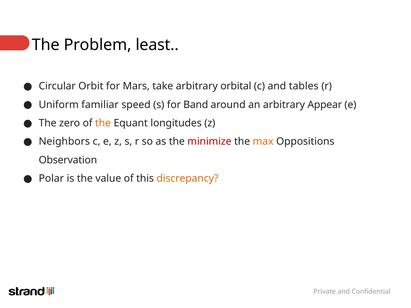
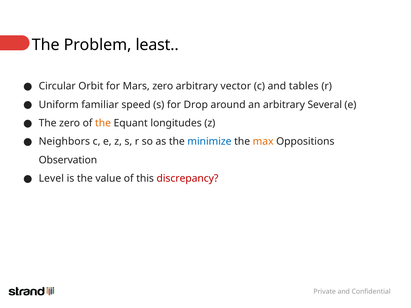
Mars take: take -> zero
orbital: orbital -> vector
Band: Band -> Drop
Appear: Appear -> Several
minimize colour: red -> blue
Polar: Polar -> Level
discrepancy colour: orange -> red
